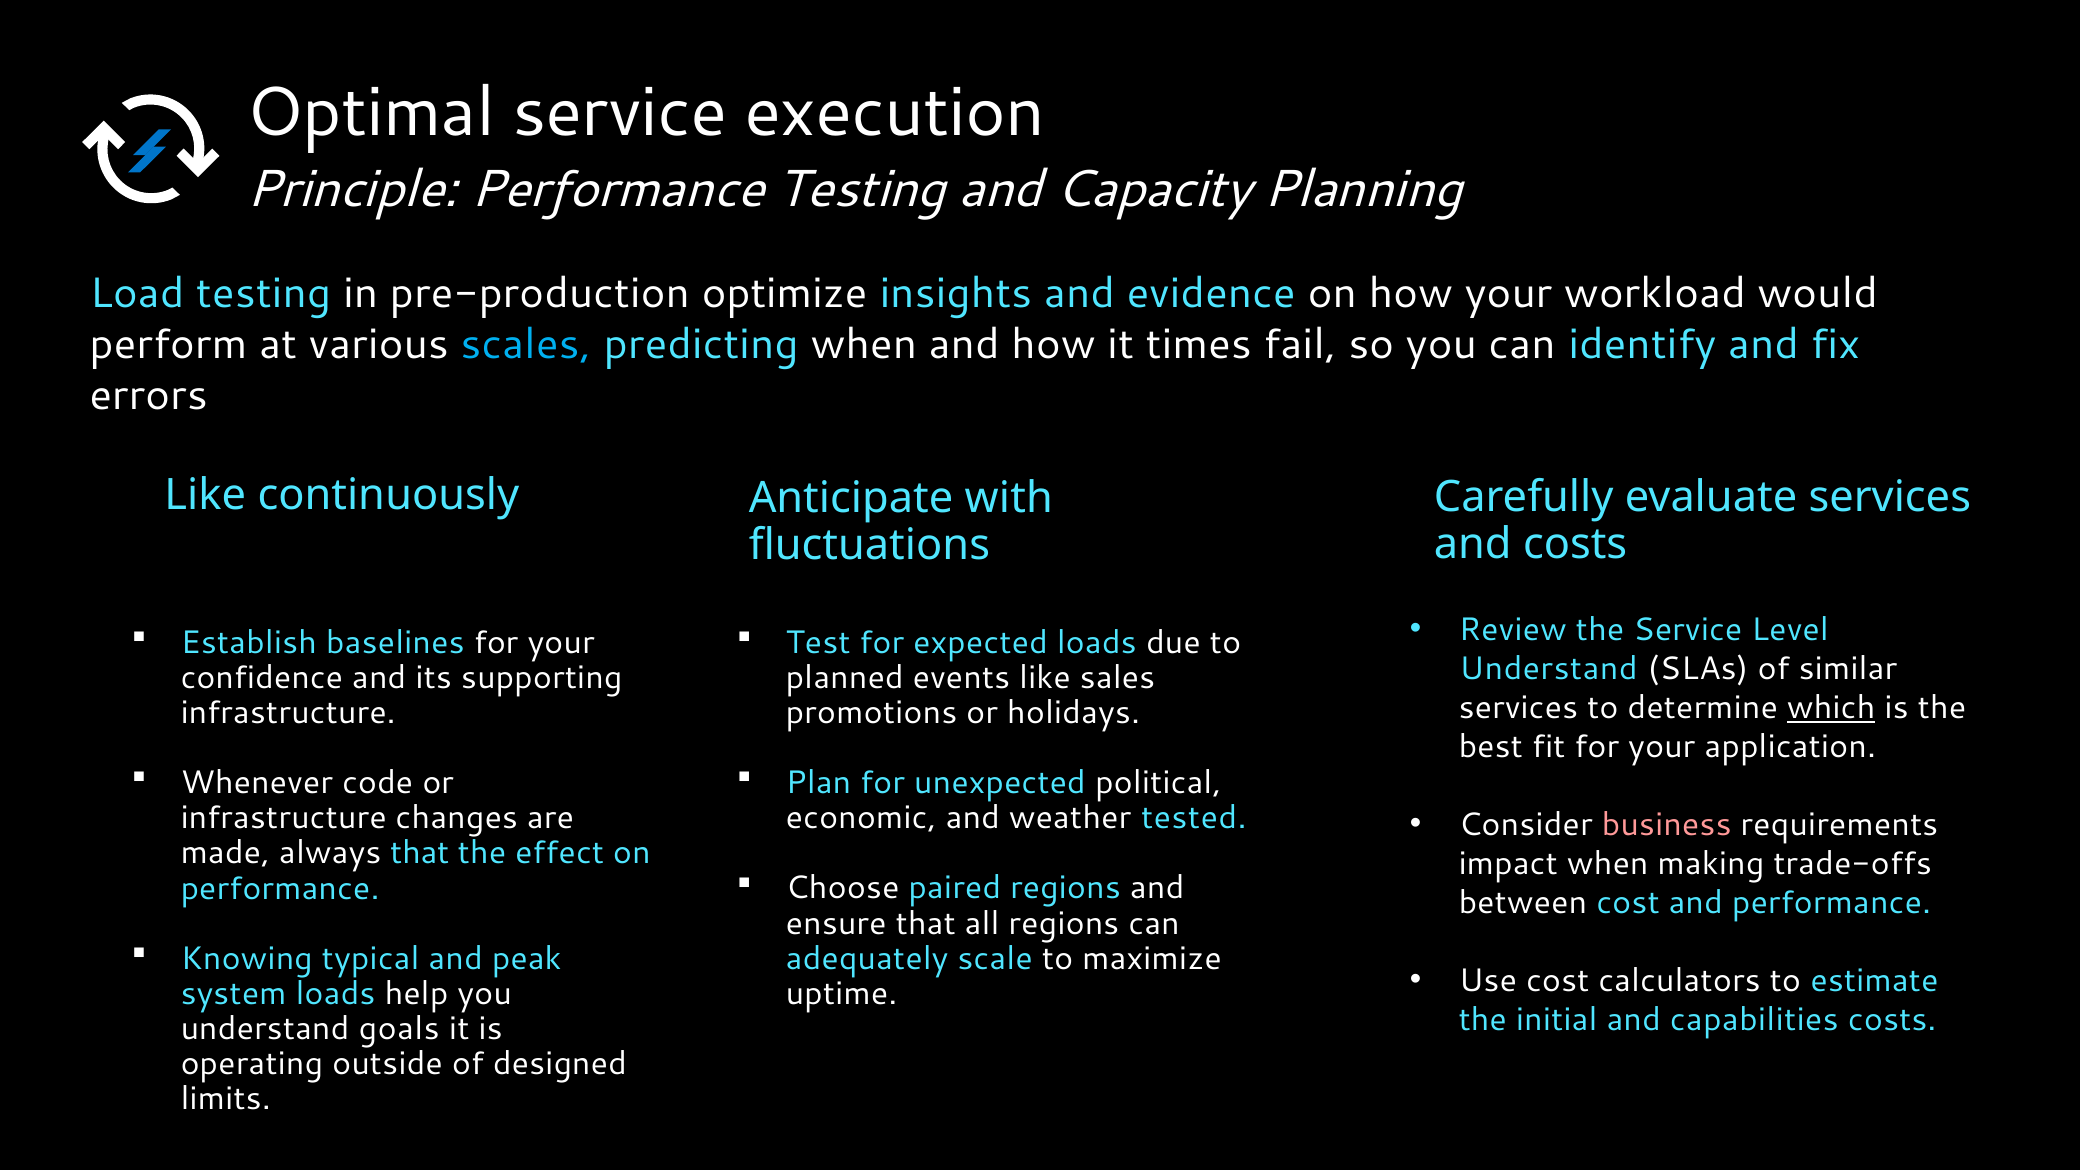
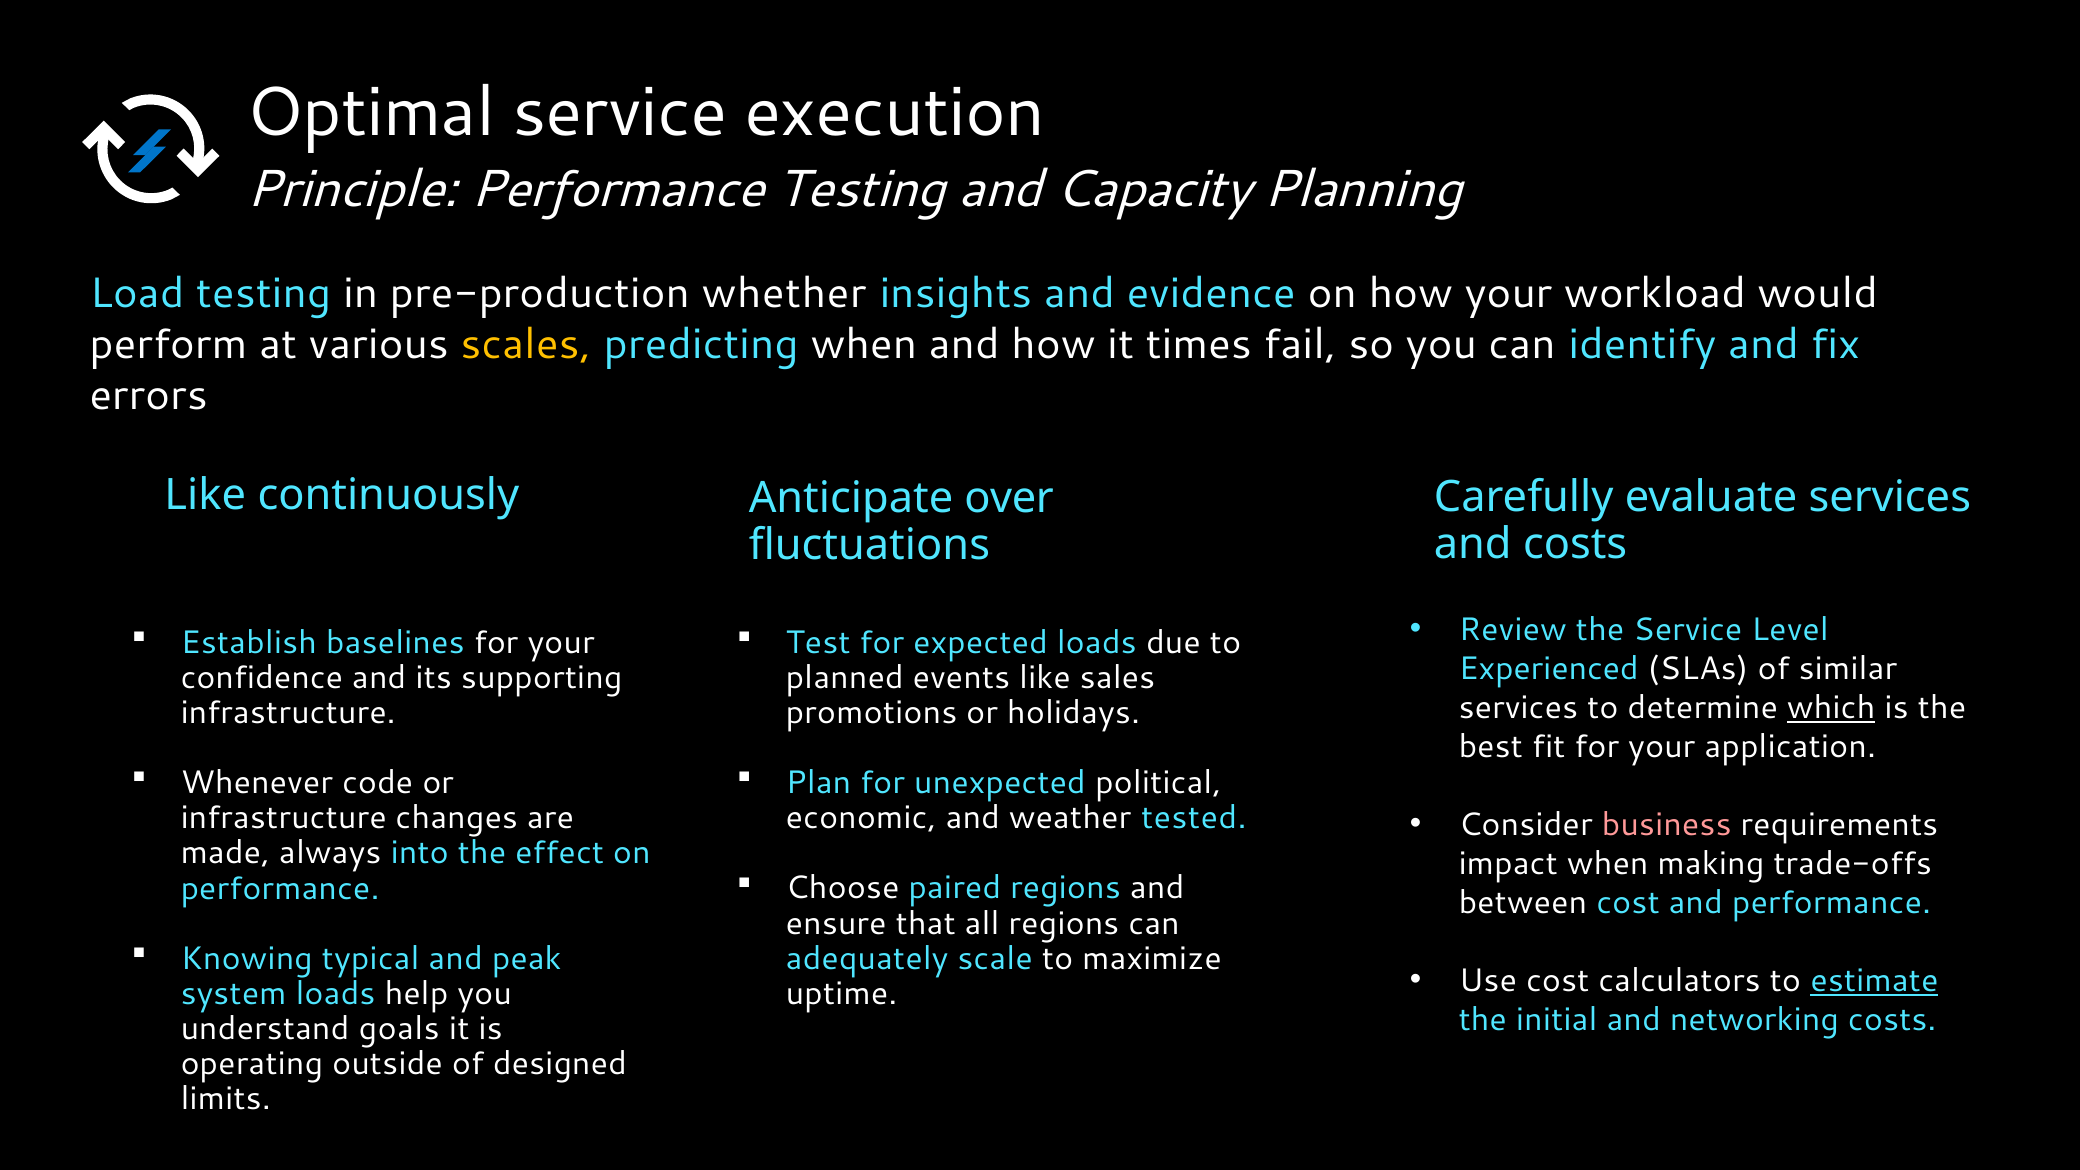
optimize: optimize -> whether
scales colour: light blue -> yellow
with: with -> over
Understand at (1548, 669): Understand -> Experienced
always that: that -> into
estimate underline: none -> present
capabilities: capabilities -> networking
